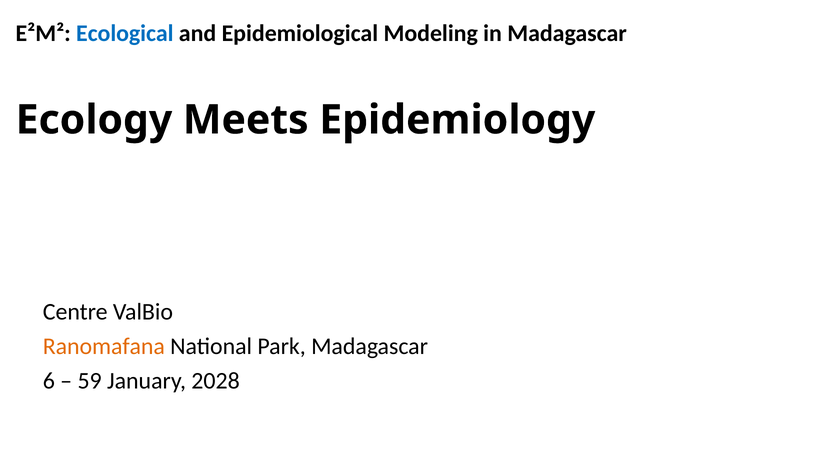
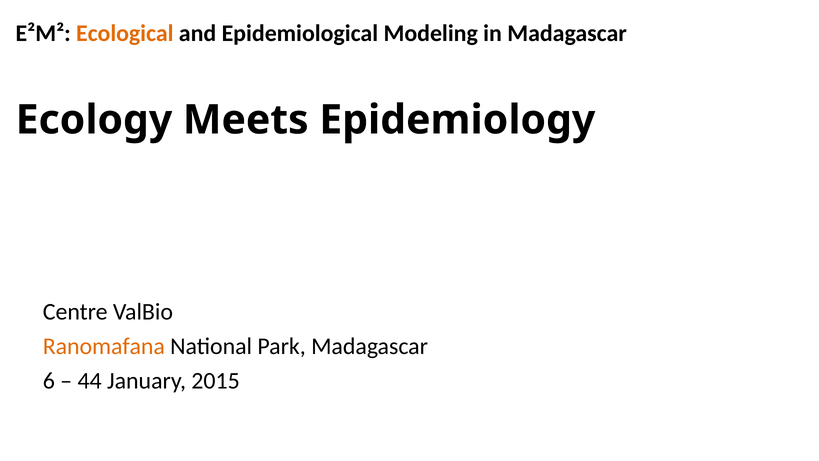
Ecological colour: blue -> orange
59: 59 -> 44
2028: 2028 -> 2015
